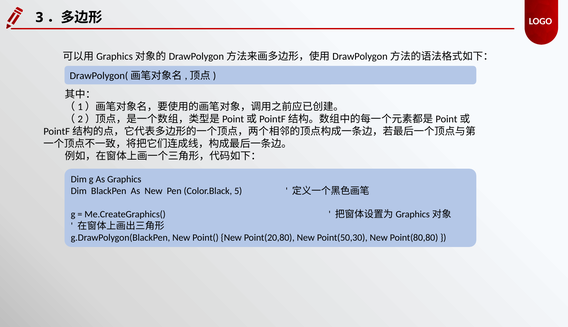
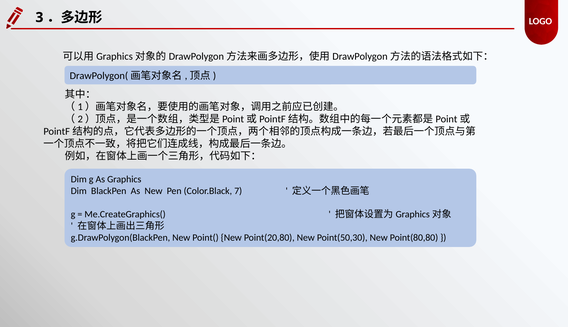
5: 5 -> 7
